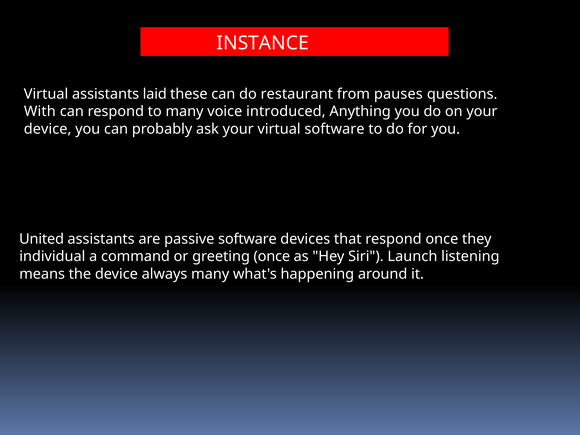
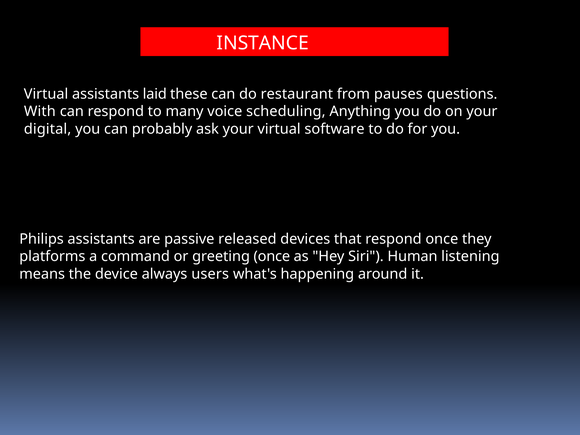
introduced: introduced -> scheduling
device at (48, 129): device -> digital
United: United -> Philips
passive software: software -> released
individual: individual -> platforms
Launch: Launch -> Human
always many: many -> users
